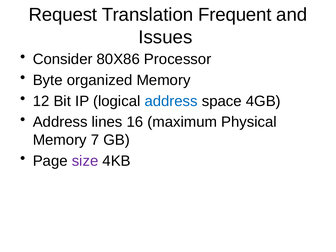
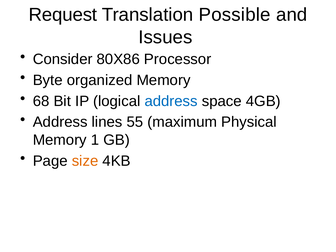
Frequent: Frequent -> Possible
12: 12 -> 68
16: 16 -> 55
7: 7 -> 1
size colour: purple -> orange
